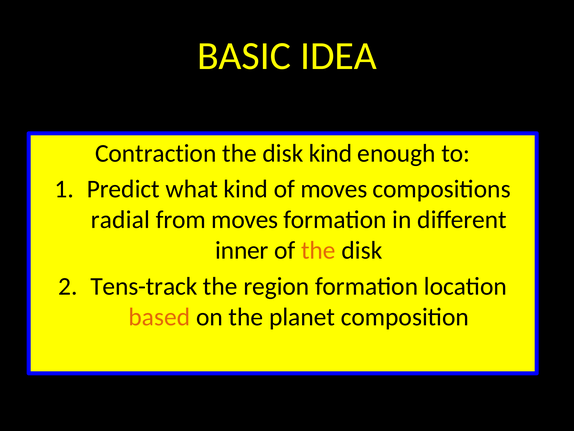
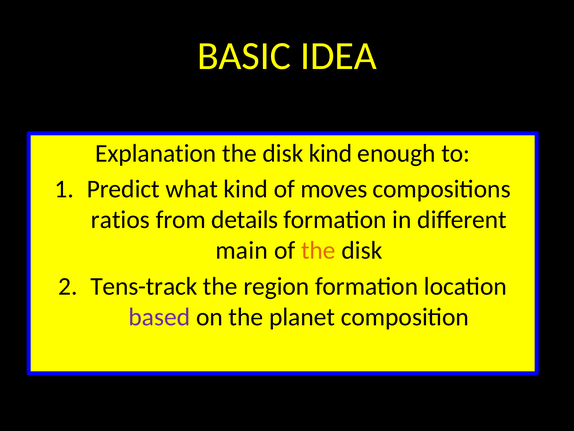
Contraction: Contraction -> Explanation
radial: radial -> ratios
from moves: moves -> details
inner: inner -> main
based colour: orange -> purple
